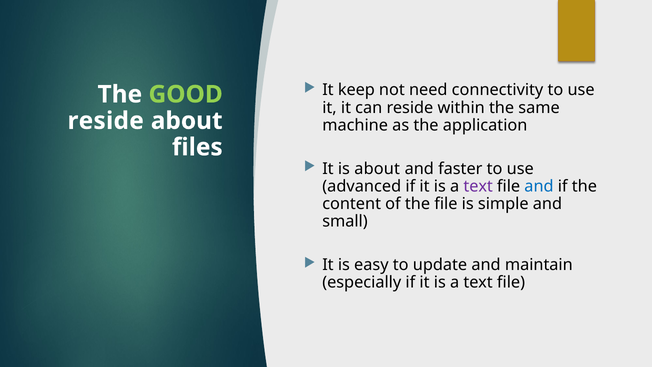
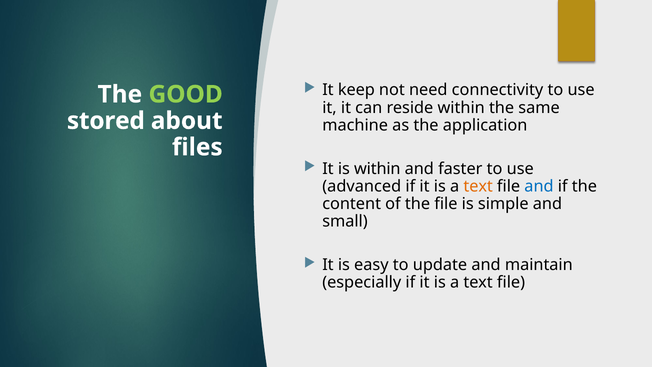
reside at (106, 121): reside -> stored
is about: about -> within
text at (478, 186) colour: purple -> orange
